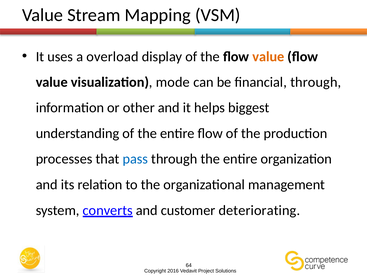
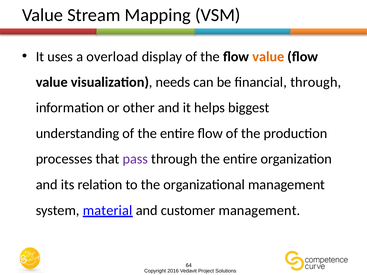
mode: mode -> needs
pass colour: blue -> purple
converts: converts -> material
customer deteriorating: deteriorating -> management
